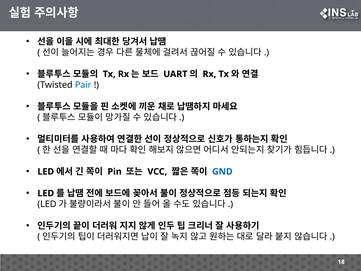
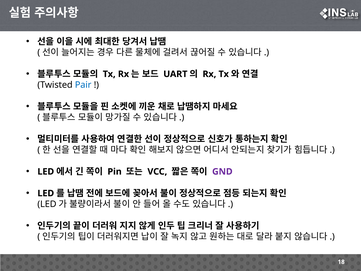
GND colour: blue -> purple
